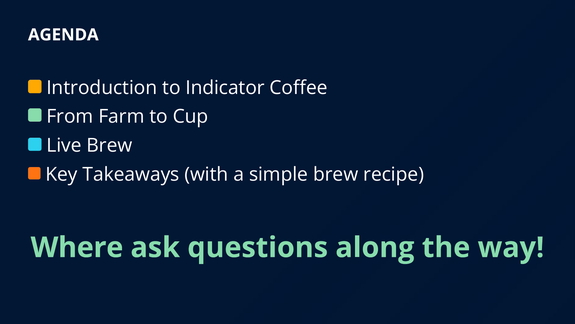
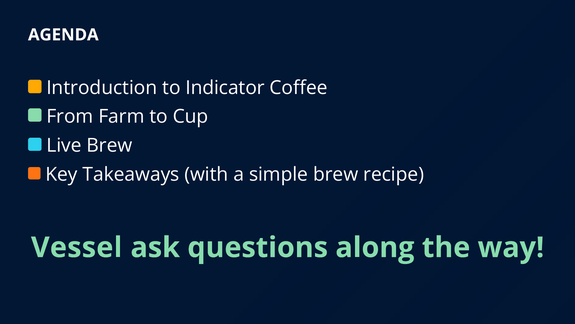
Where: Where -> Vessel
